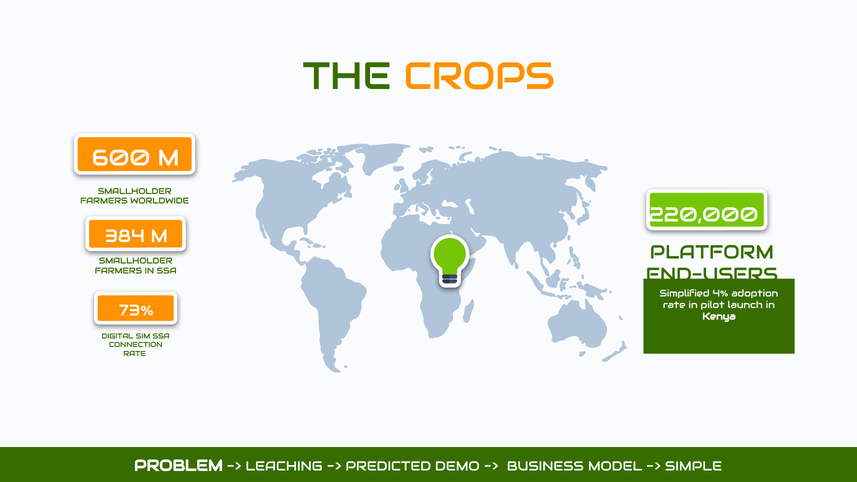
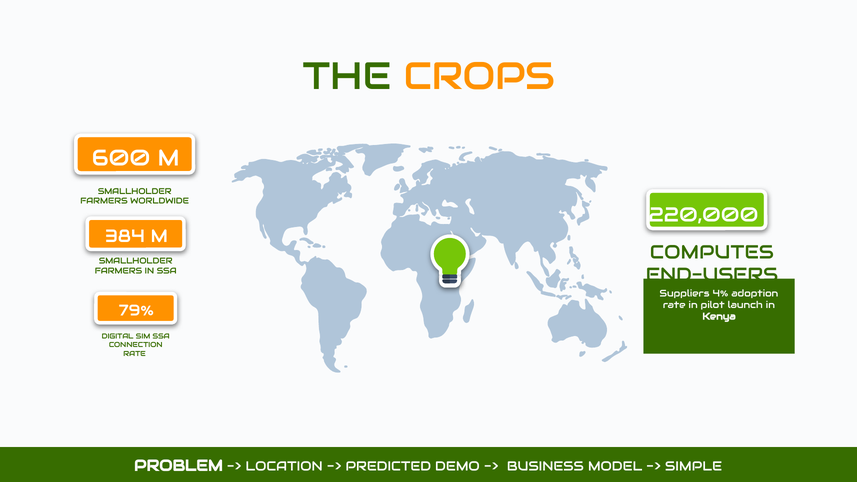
PLATFORM: PLATFORM -> COMPUTES
Simplified: Simplified -> Suppliers
73%: 73% -> 79%
LEACHING: LEACHING -> LOCATION
